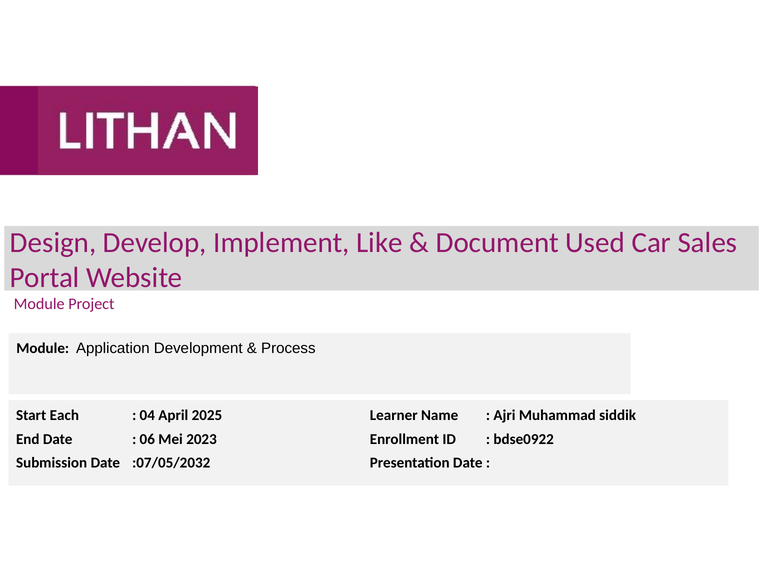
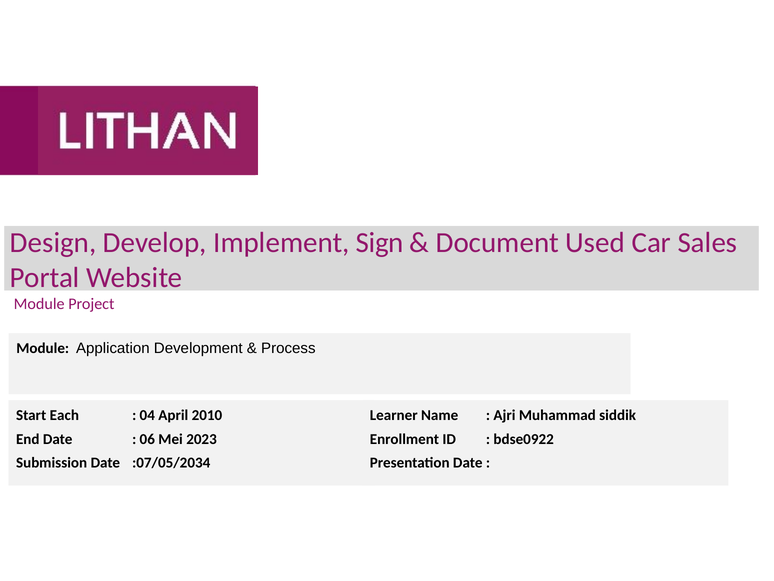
Like: Like -> Sign
2025: 2025 -> 2010
:07/05/2032: :07/05/2032 -> :07/05/2034
